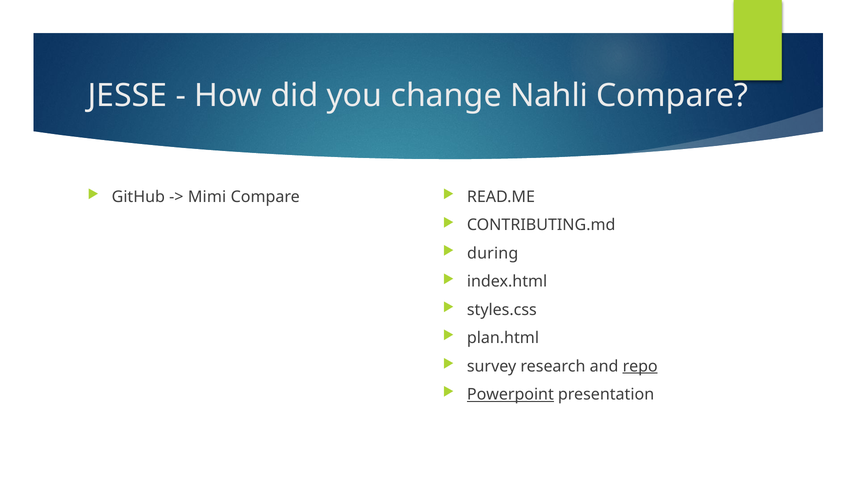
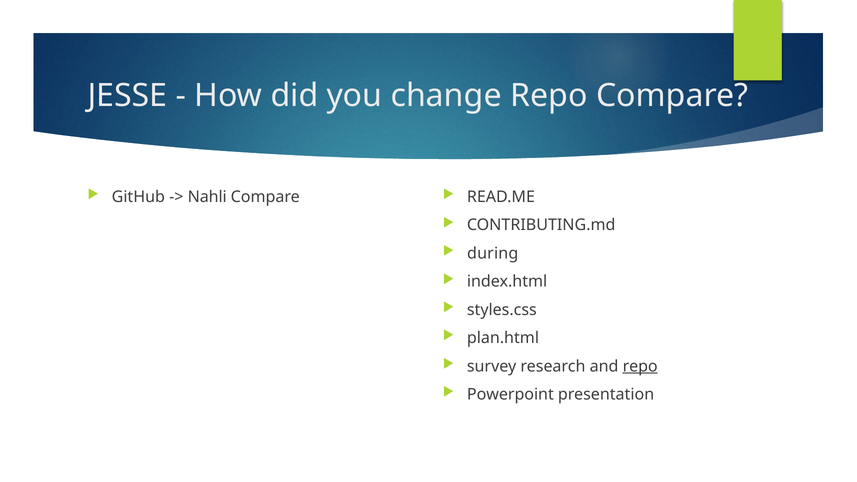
change Nahli: Nahli -> Repo
Mimi: Mimi -> Nahli
Powerpoint underline: present -> none
